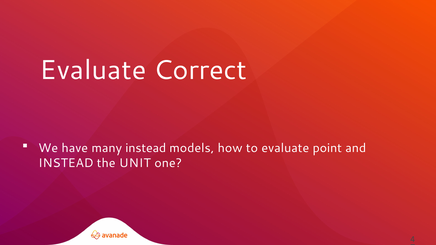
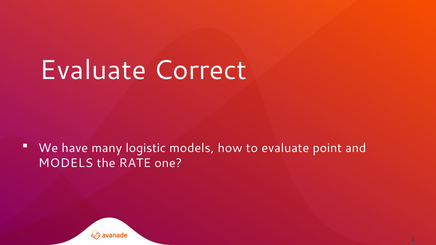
many instead: instead -> logistic
INSTEAD at (66, 163): INSTEAD -> MODELS
UNIT: UNIT -> RATE
